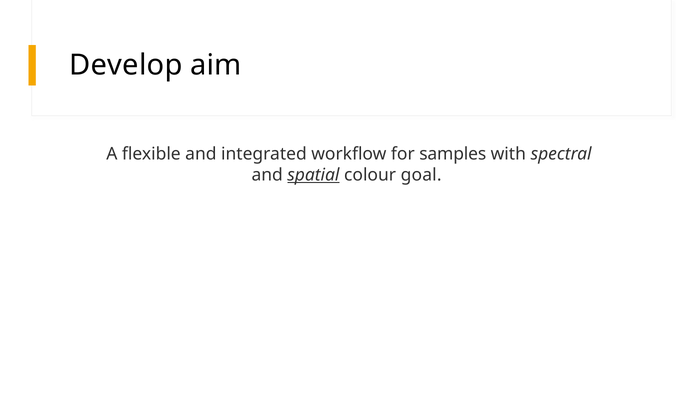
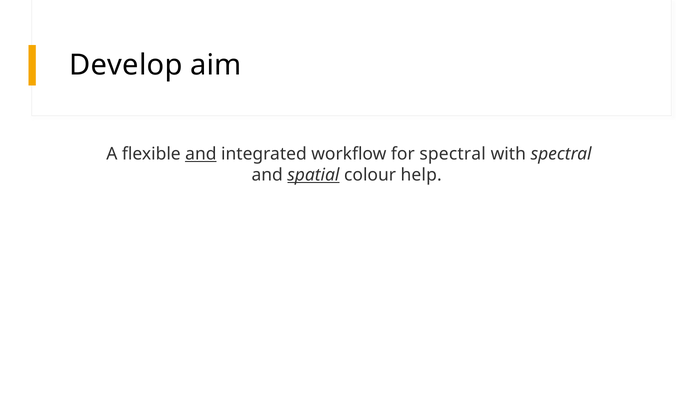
and at (201, 154) underline: none -> present
for samples: samples -> spectral
goal: goal -> help
